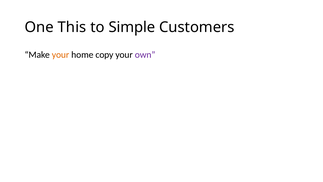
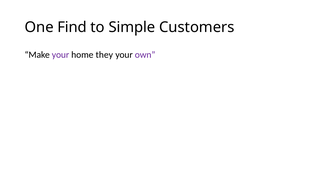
This: This -> Find
your at (61, 55) colour: orange -> purple
copy: copy -> they
